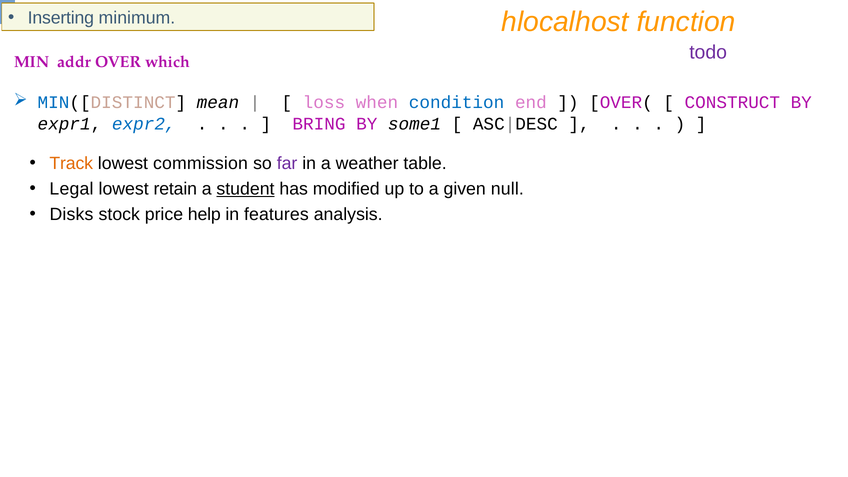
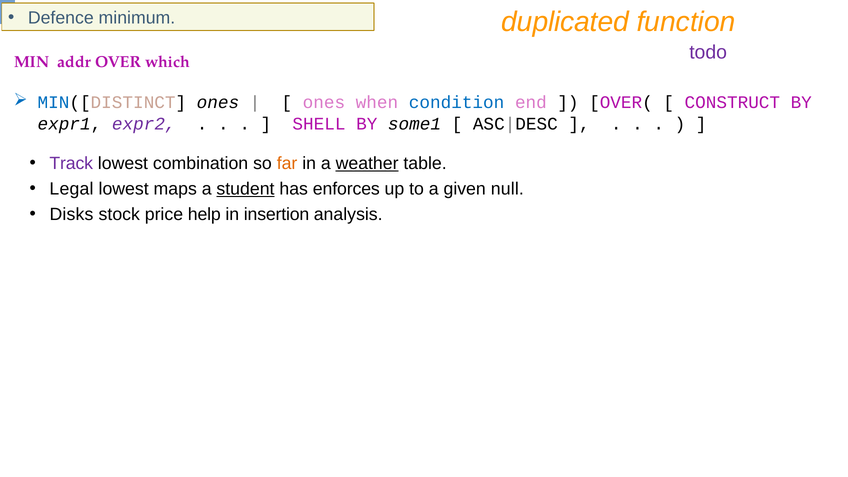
Inserting: Inserting -> Defence
hlocalhost: hlocalhost -> duplicated
MIN([DISTINCT mean: mean -> ones
loss at (324, 103): loss -> ones
expr2 colour: blue -> purple
BRING: BRING -> SHELL
Track colour: orange -> purple
commission: commission -> combination
far colour: purple -> orange
weather underline: none -> present
retain: retain -> maps
modified: modified -> enforces
features: features -> insertion
